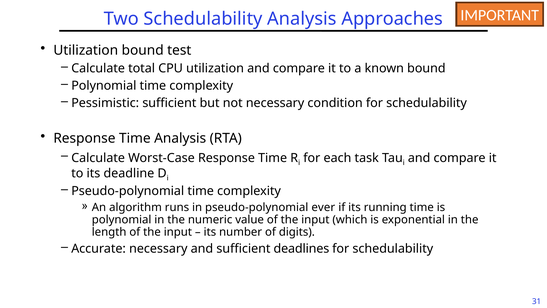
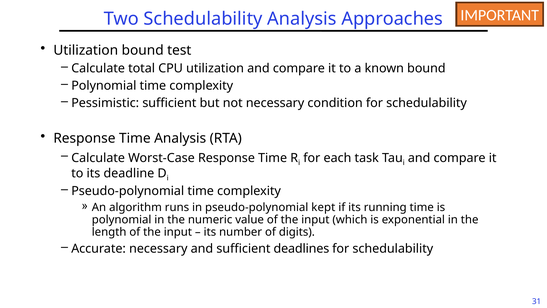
ever: ever -> kept
